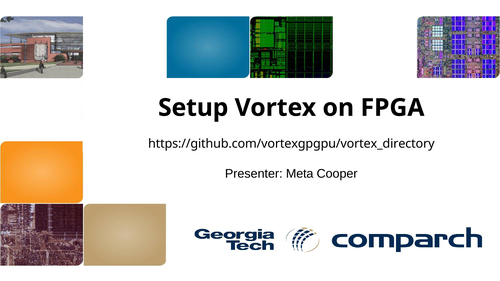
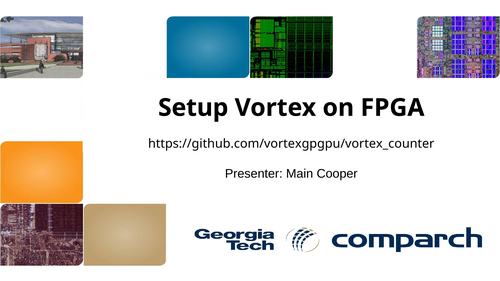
https://github.com/vortexgpgpu/vortex_directory: https://github.com/vortexgpgpu/vortex_directory -> https://github.com/vortexgpgpu/vortex_counter
Meta: Meta -> Main
